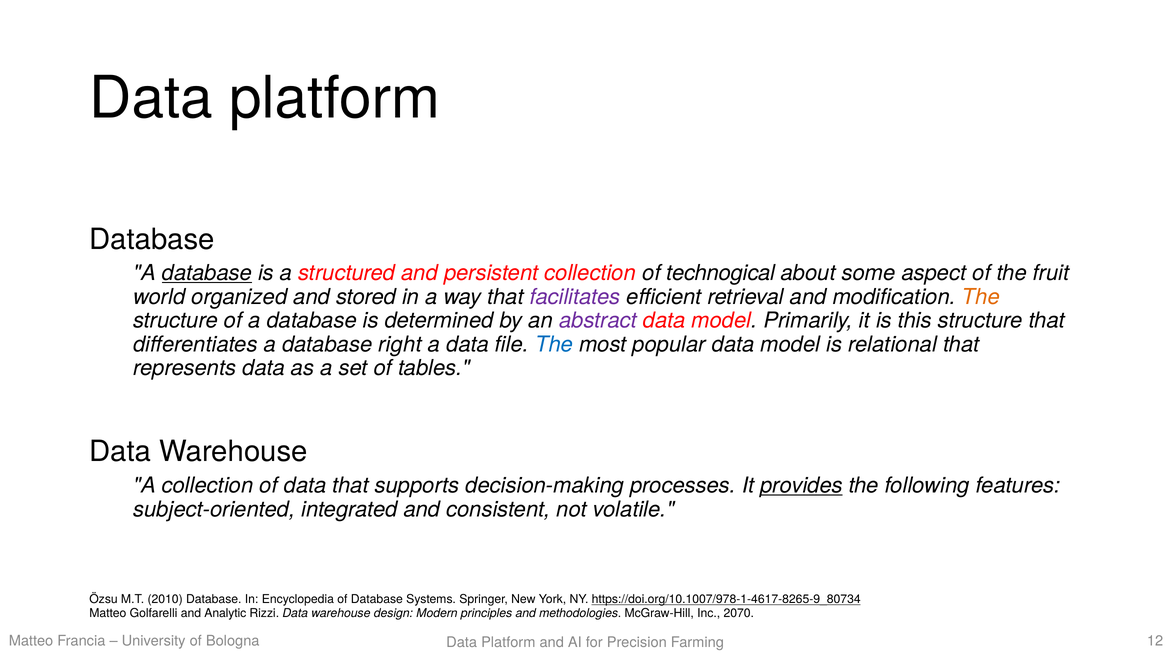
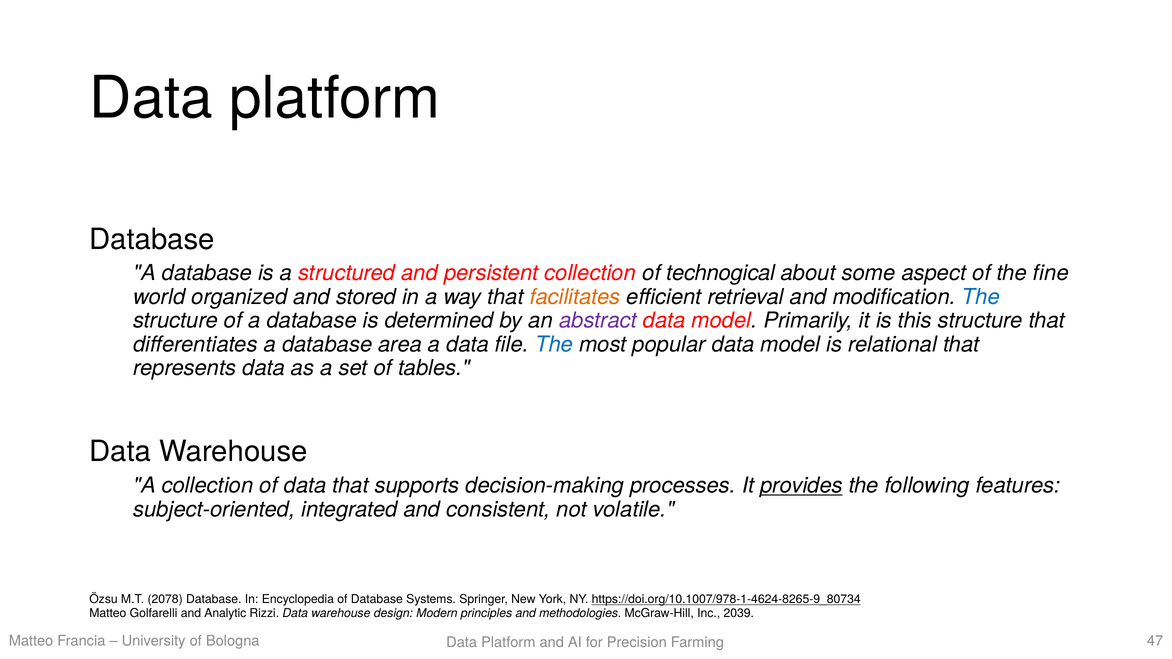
database at (207, 273) underline: present -> none
fruit: fruit -> fine
facilitates colour: purple -> orange
The at (981, 297) colour: orange -> blue
right: right -> area
2010: 2010 -> 2078
https://doi.org/10.1007/978-1-4617-8265-9_80734: https://doi.org/10.1007/978-1-4617-8265-9_80734 -> https://doi.org/10.1007/978-1-4624-8265-9_80734
2070: 2070 -> 2039
12: 12 -> 47
